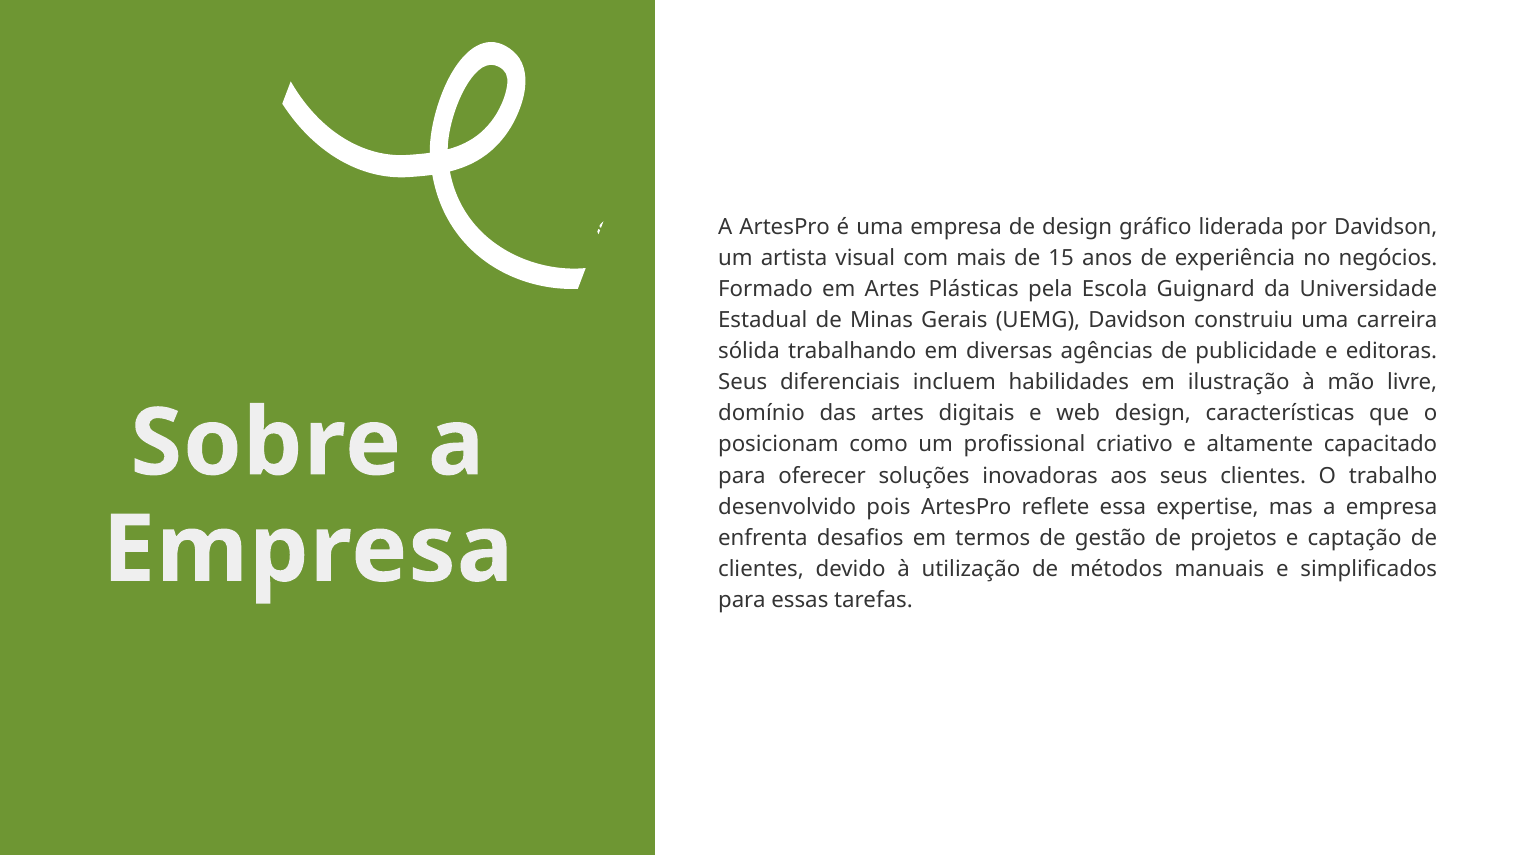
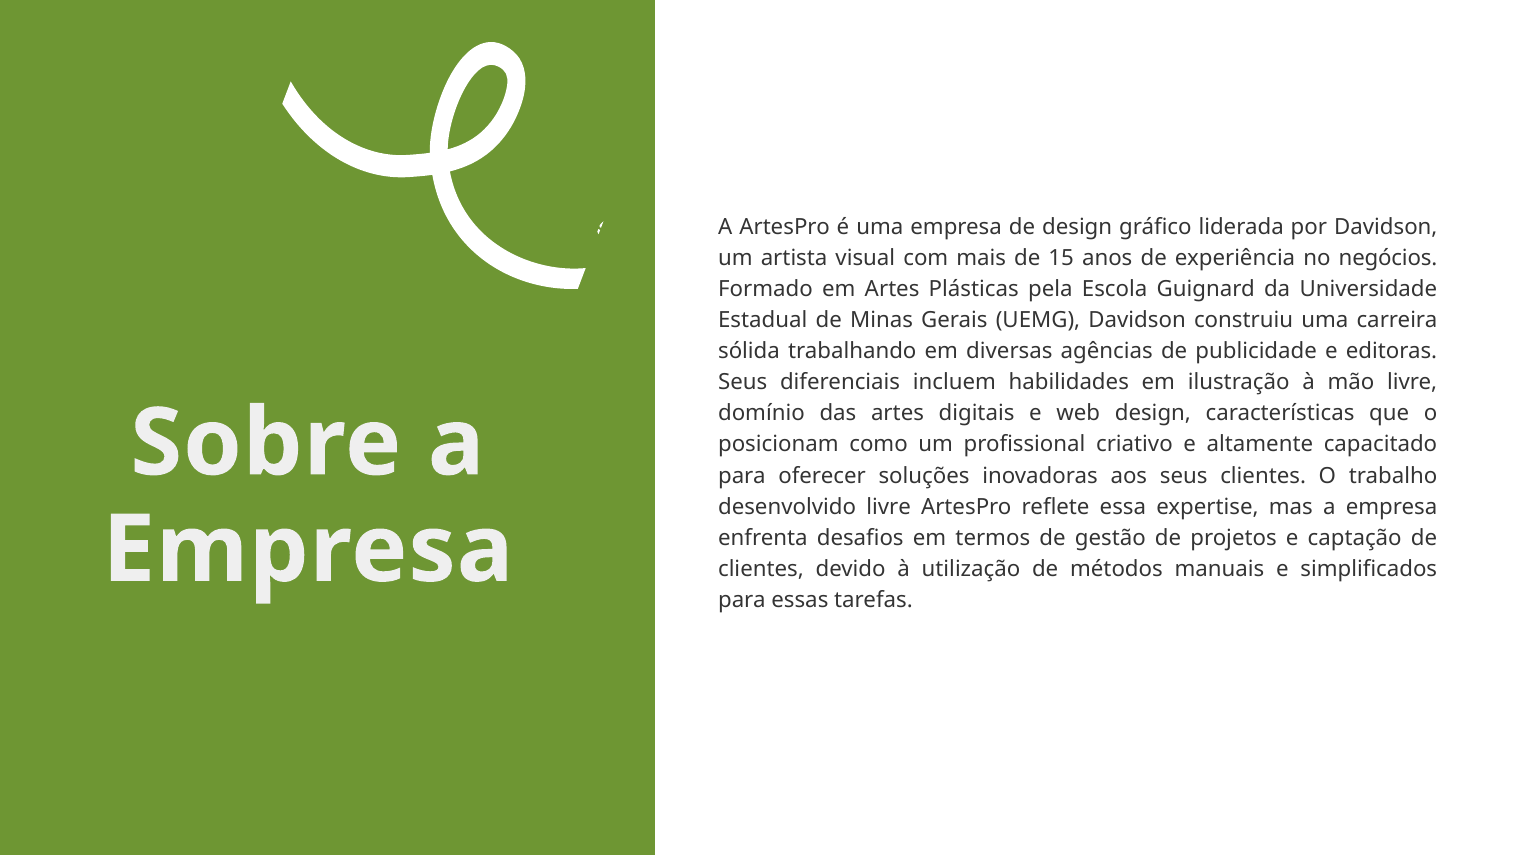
desenvolvido pois: pois -> livre
